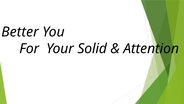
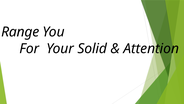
Better: Better -> Range
